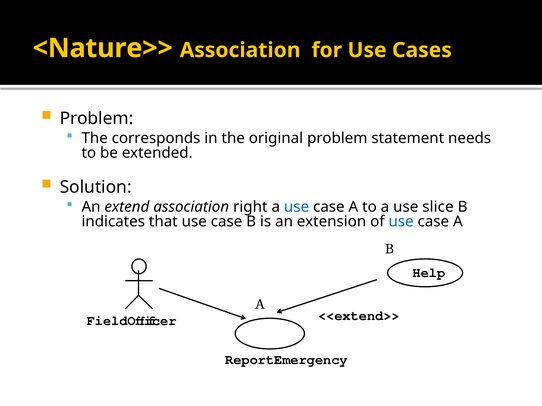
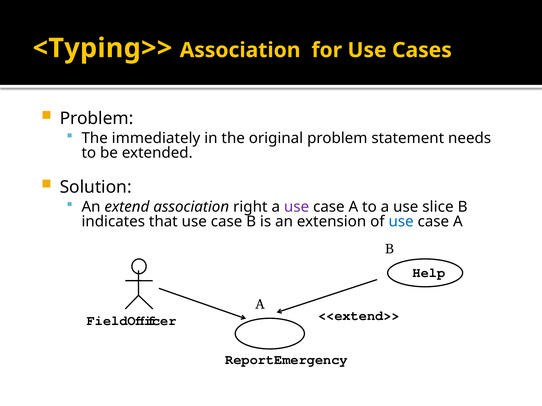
<Nature>>: <Nature>> -> <Typing>>
corresponds: corresponds -> immediately
use at (297, 207) colour: blue -> purple
